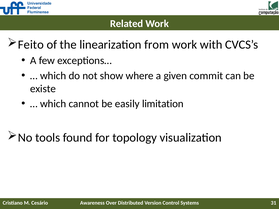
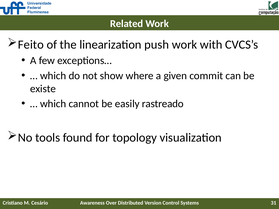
from: from -> push
limitation: limitation -> rastreado
